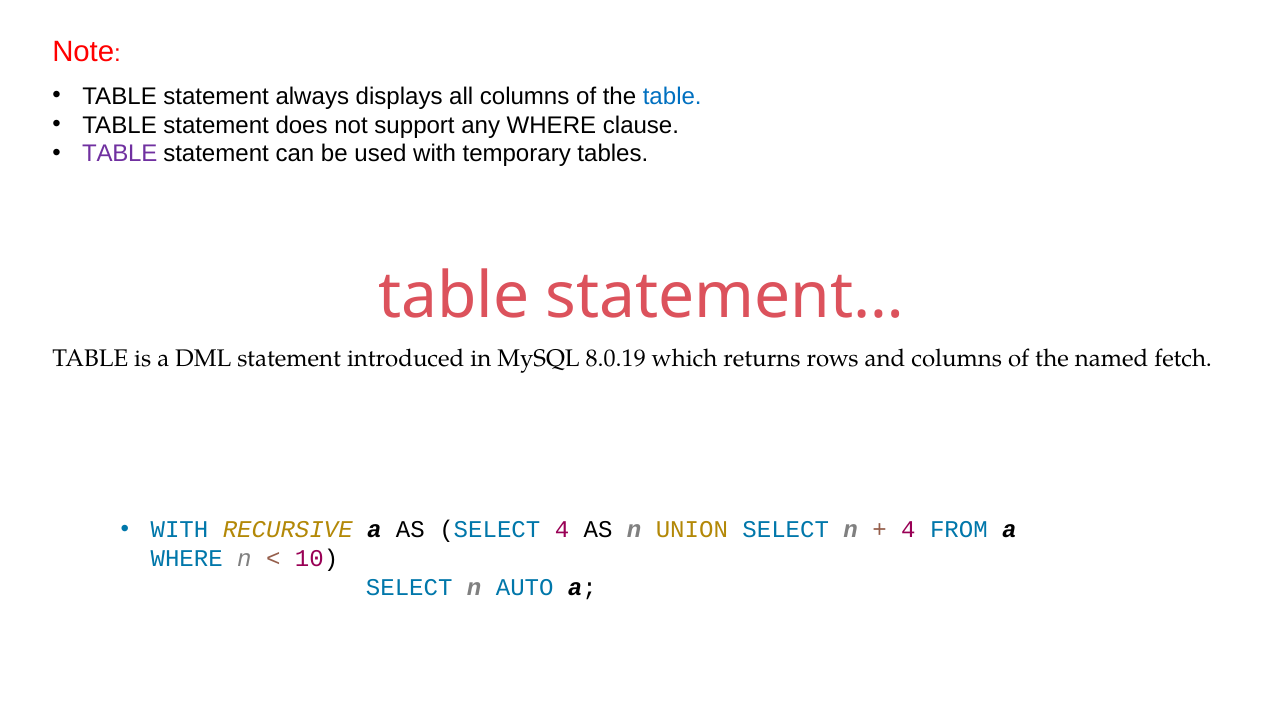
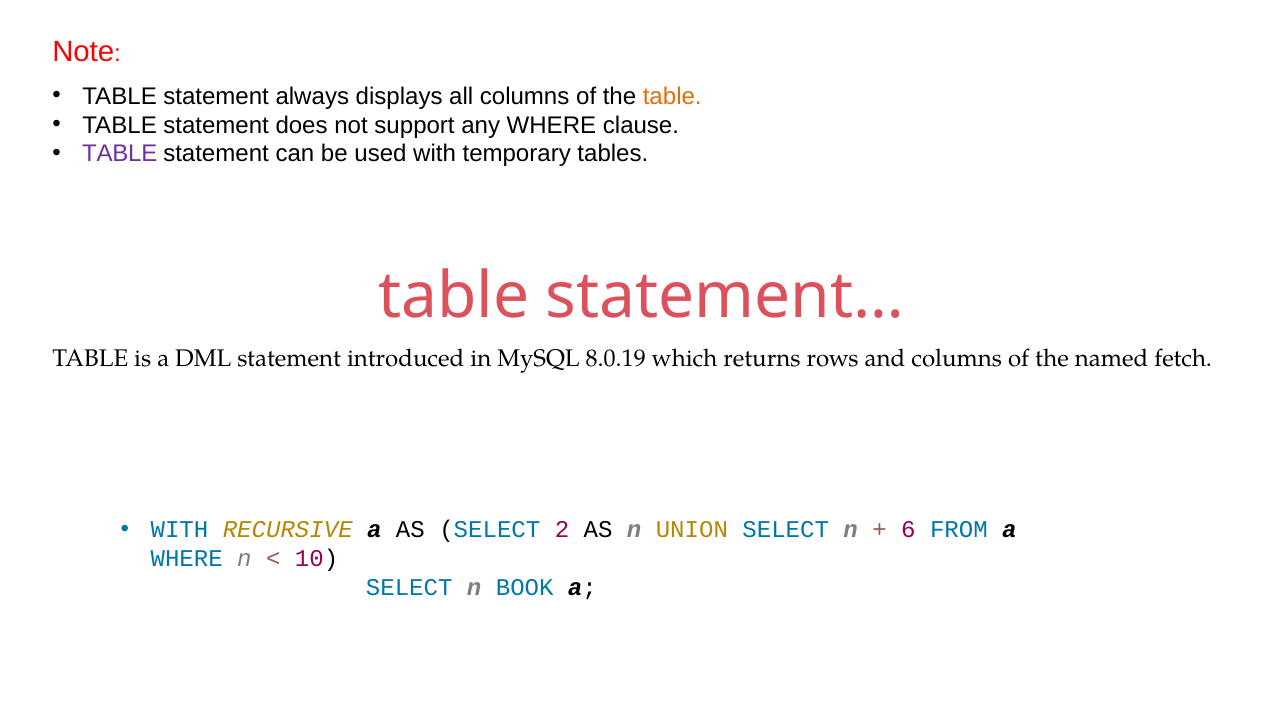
table at (672, 96) colour: blue -> orange
SELECT 4: 4 -> 2
4 at (908, 531): 4 -> 6
AUTO: AUTO -> BOOK
